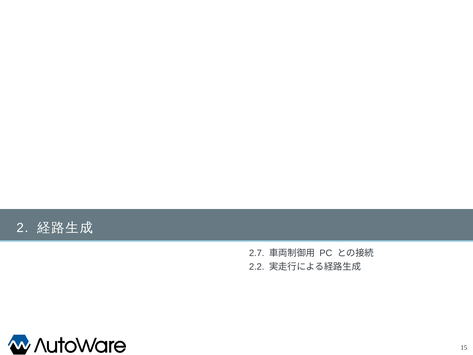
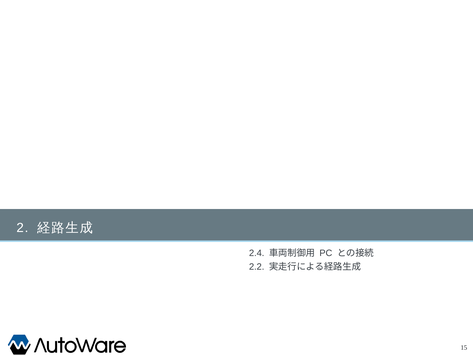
2.7: 2.7 -> 2.4
